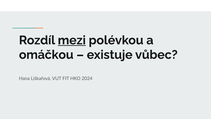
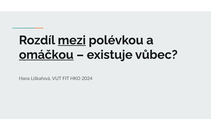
omáčkou underline: none -> present
